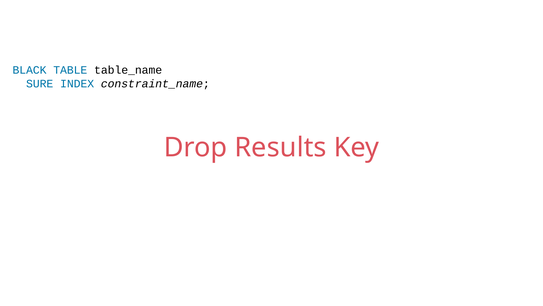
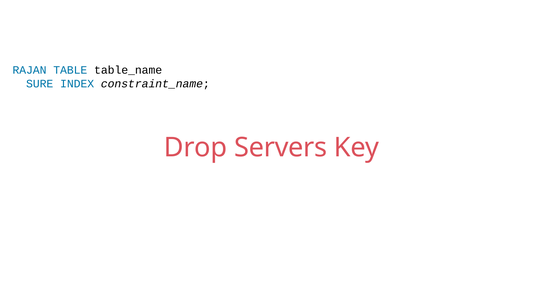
BLACK: BLACK -> RAJAN
Results: Results -> Servers
